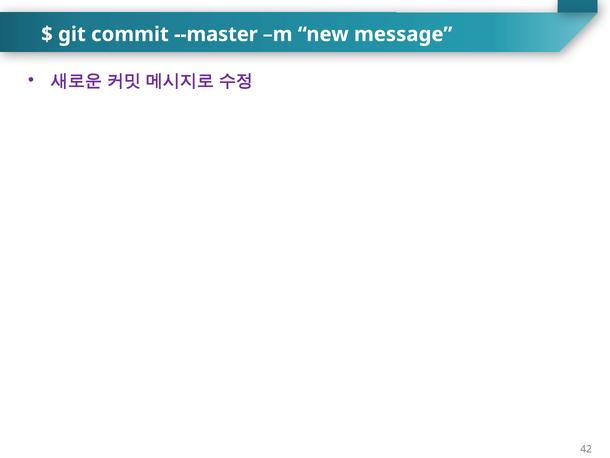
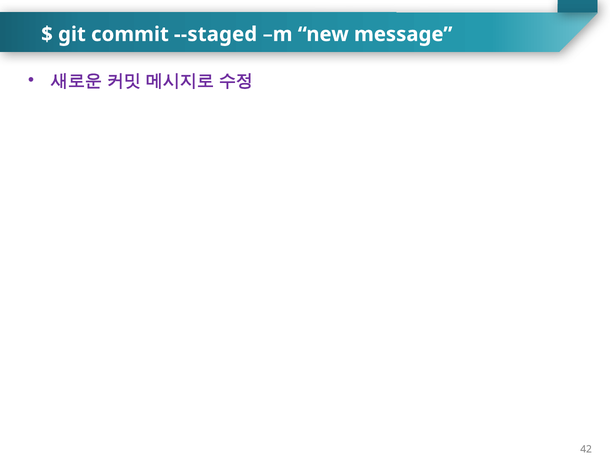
--master: --master -> --staged
